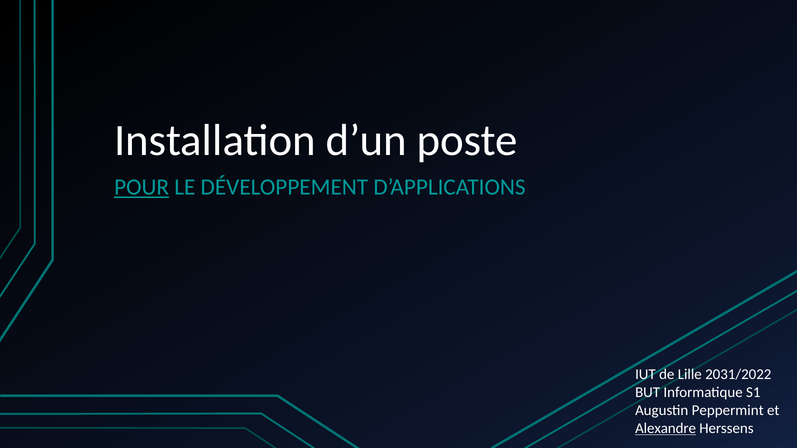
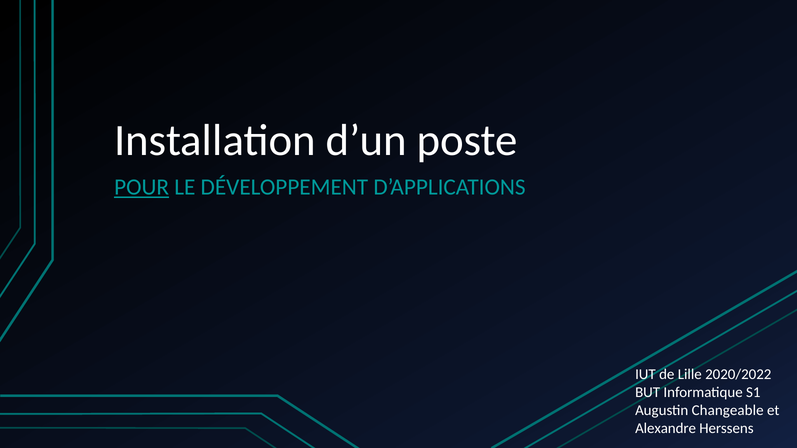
2031/2022: 2031/2022 -> 2020/2022
Peppermint: Peppermint -> Changeable
Alexandre underline: present -> none
